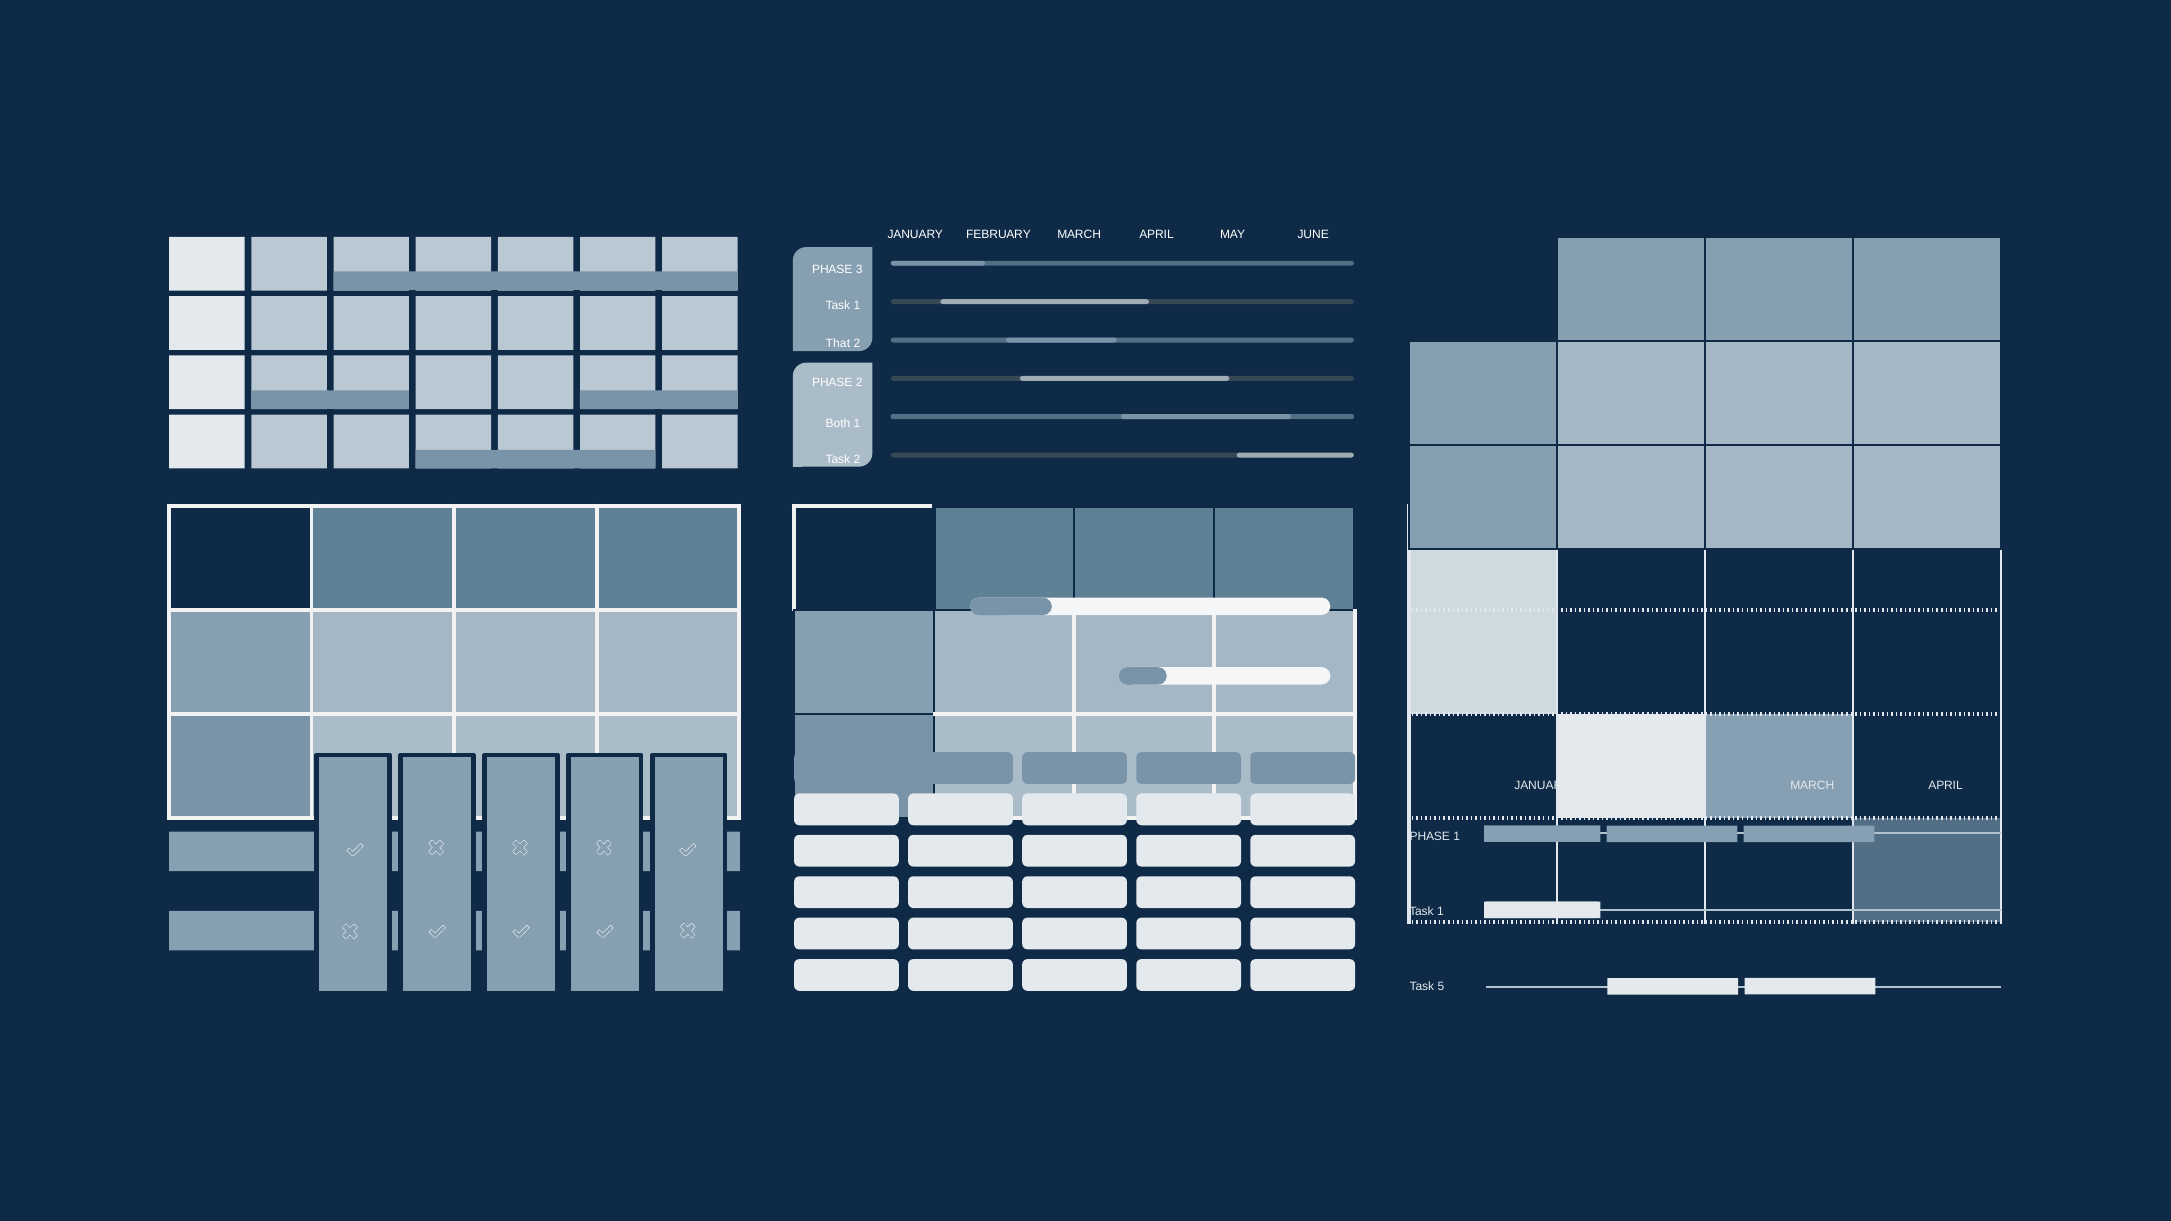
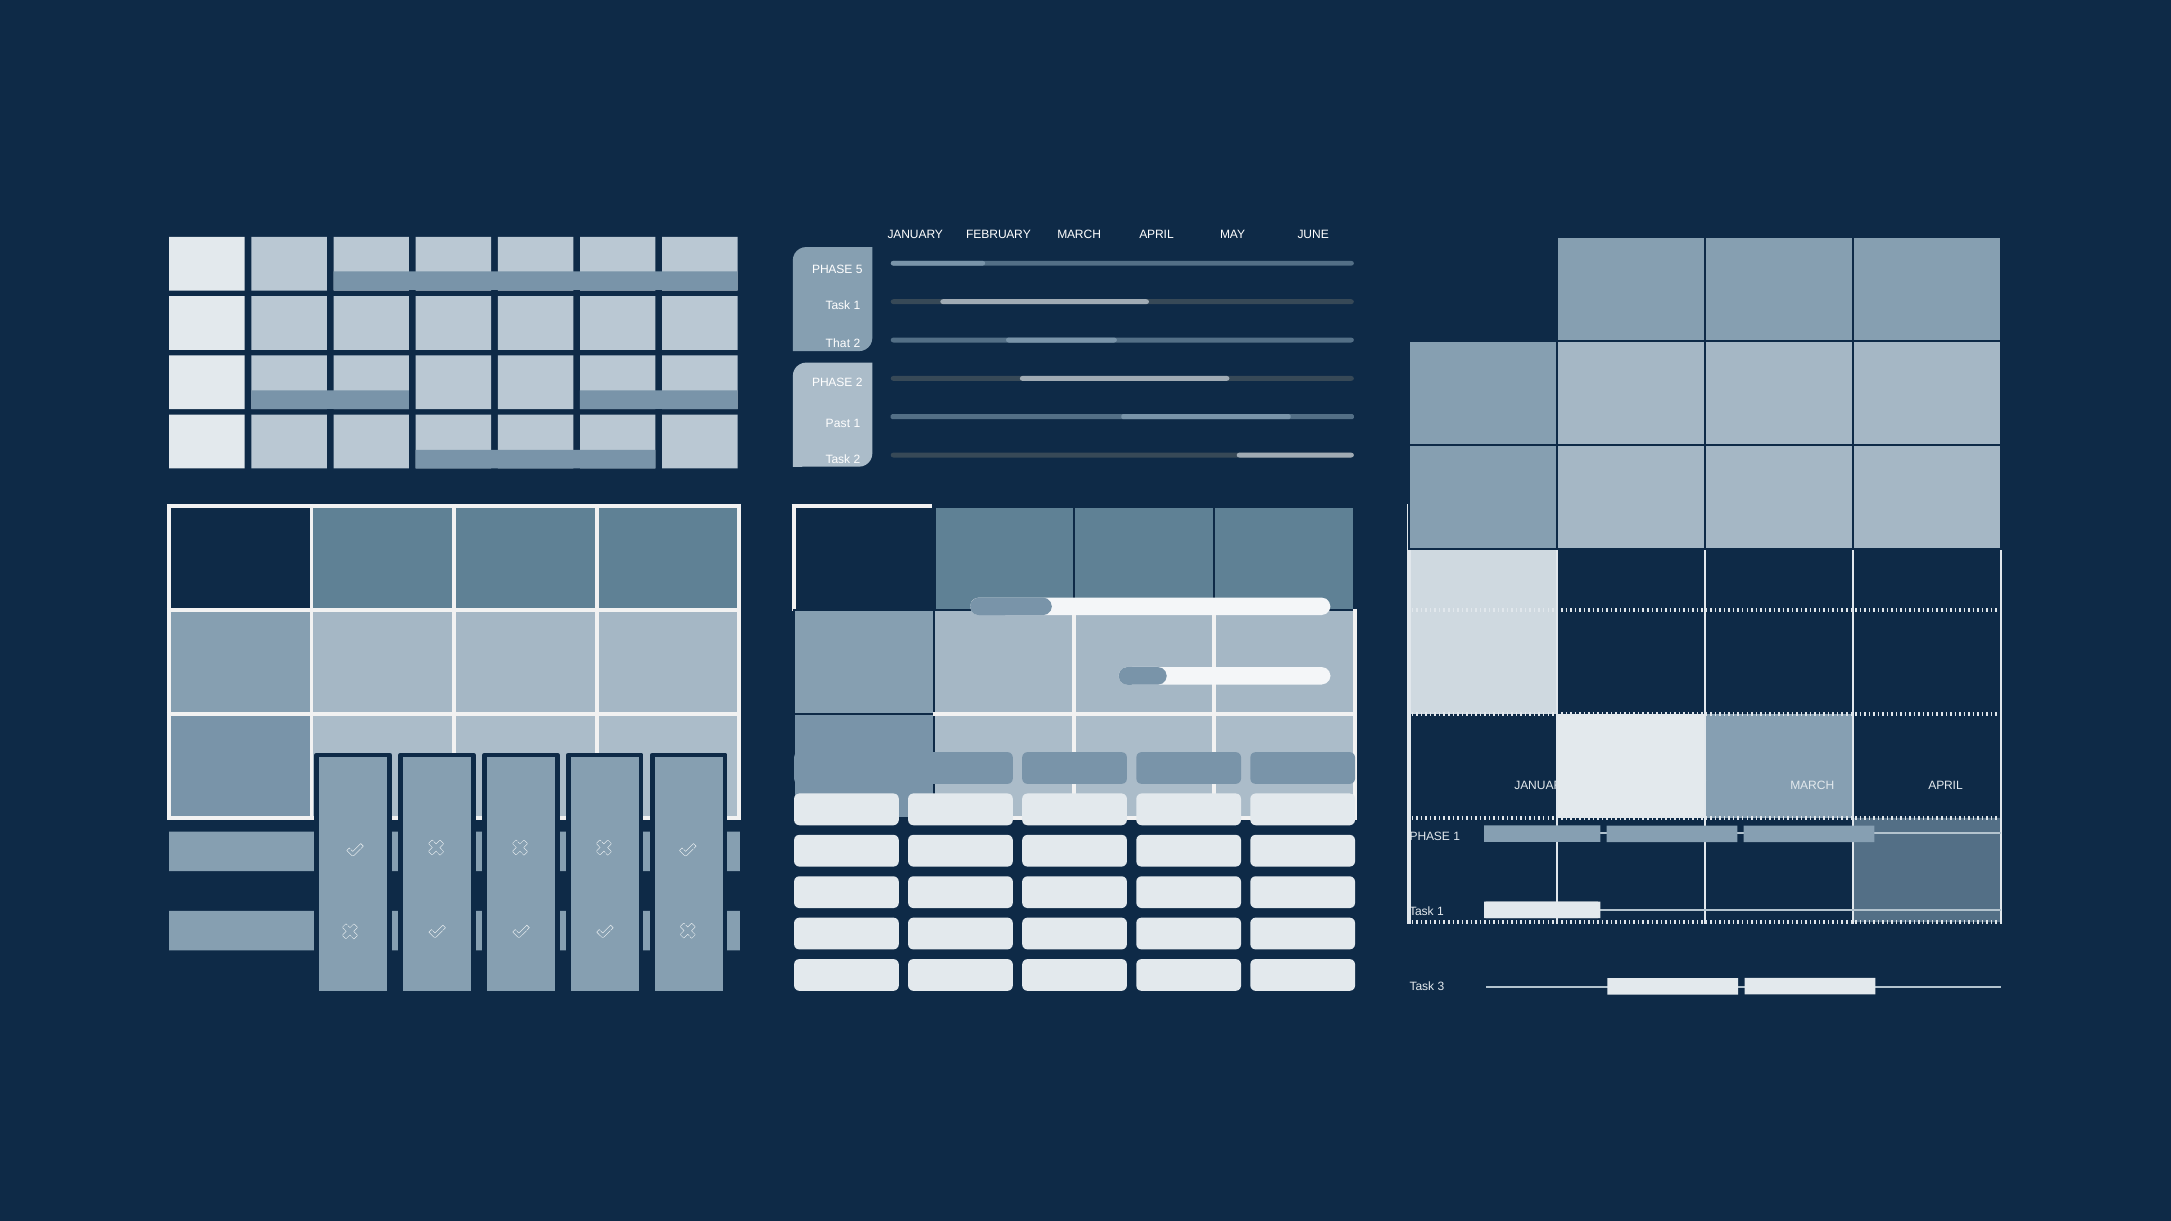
3: 3 -> 5
Both: Both -> Past
5: 5 -> 3
